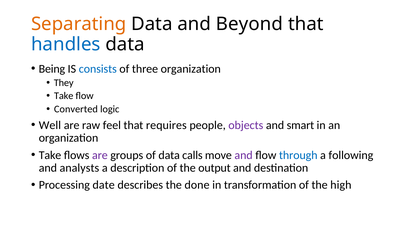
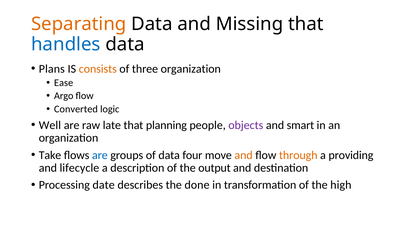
Beyond: Beyond -> Missing
Being: Being -> Plans
consists colour: blue -> orange
They: They -> Ease
Take at (64, 96): Take -> Argo
feel: feel -> late
requires: requires -> planning
are at (100, 155) colour: purple -> blue
calls: calls -> four
and at (244, 155) colour: purple -> orange
through colour: blue -> orange
following: following -> providing
analysts: analysts -> lifecycle
